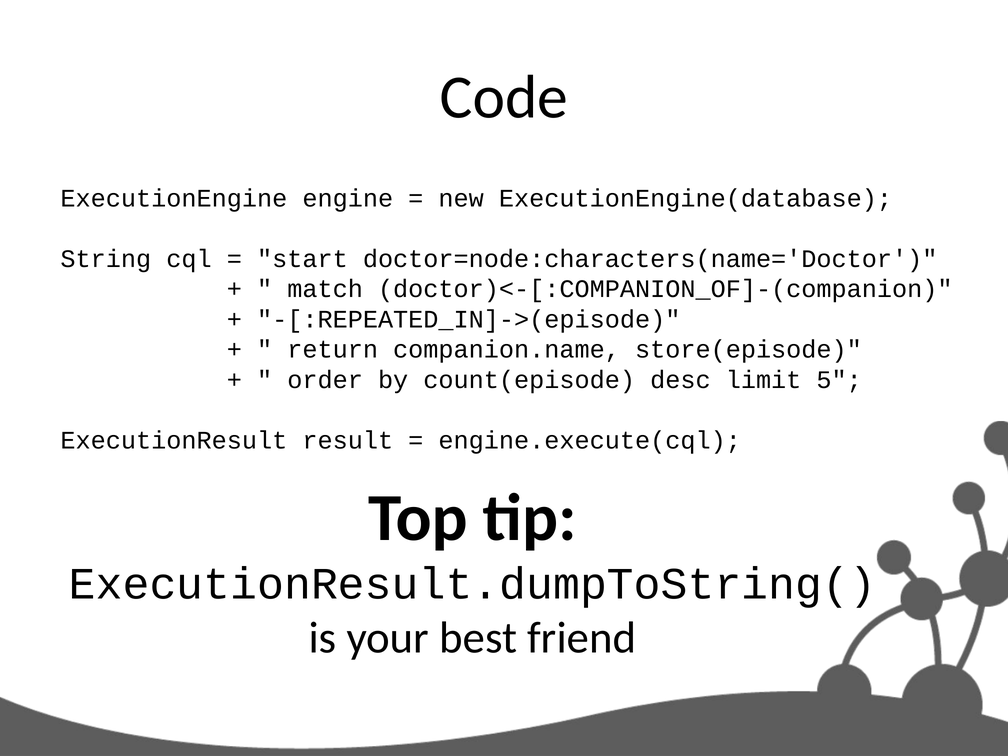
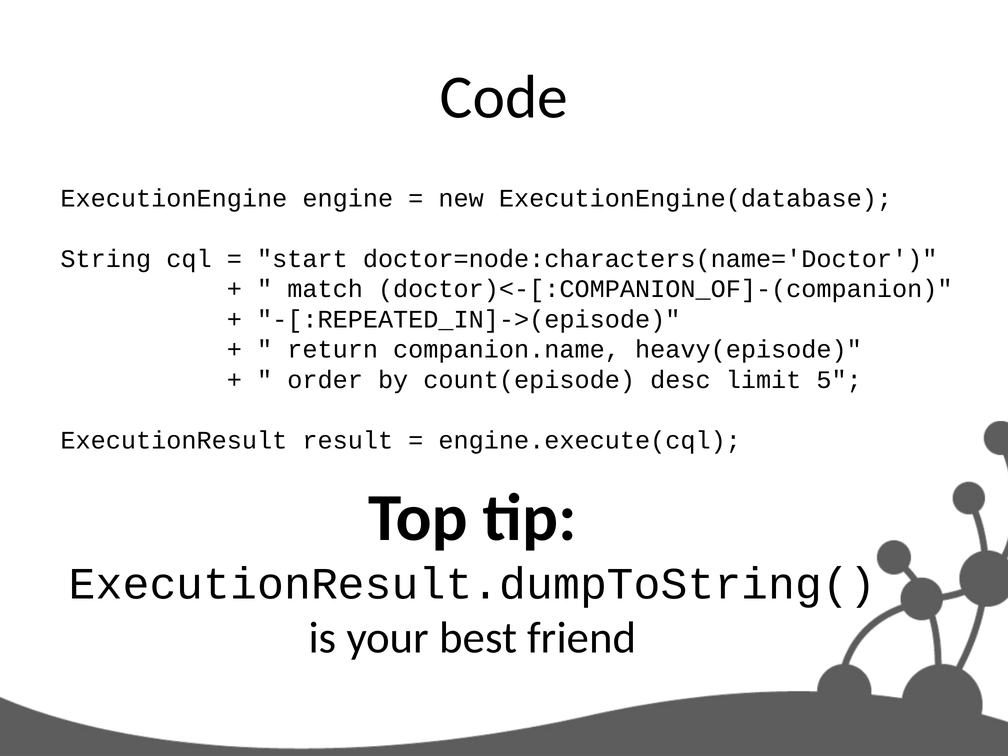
store(episode: store(episode -> heavy(episode
